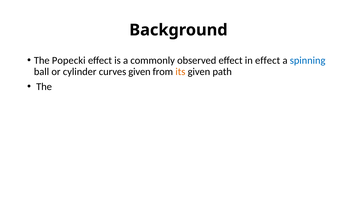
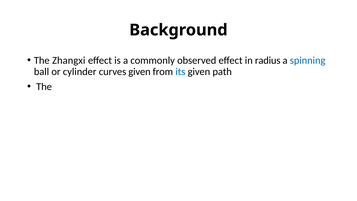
Popecki: Popecki -> Zhangxi
in effect: effect -> radius
its colour: orange -> blue
